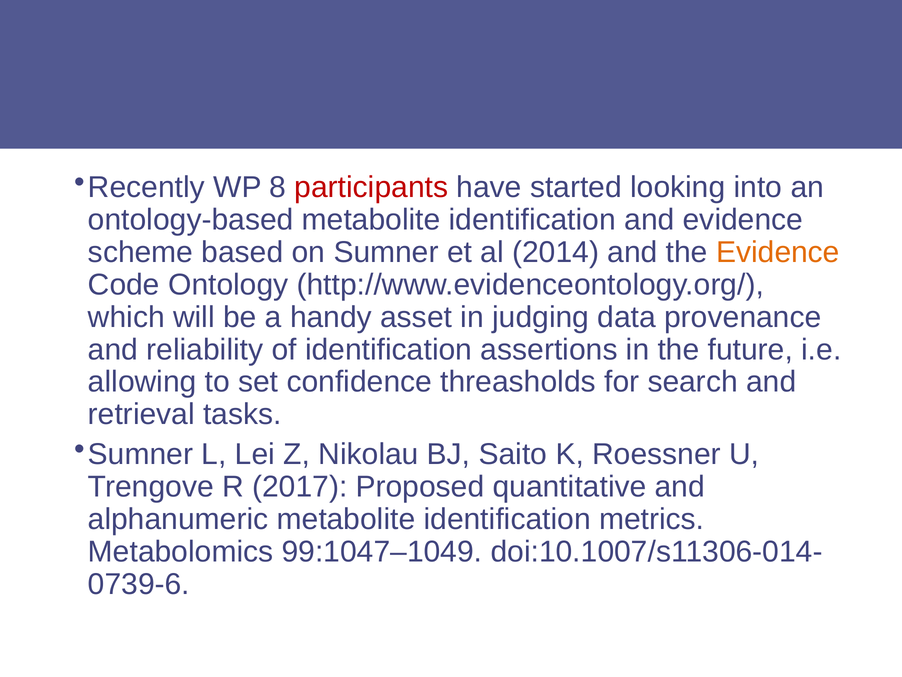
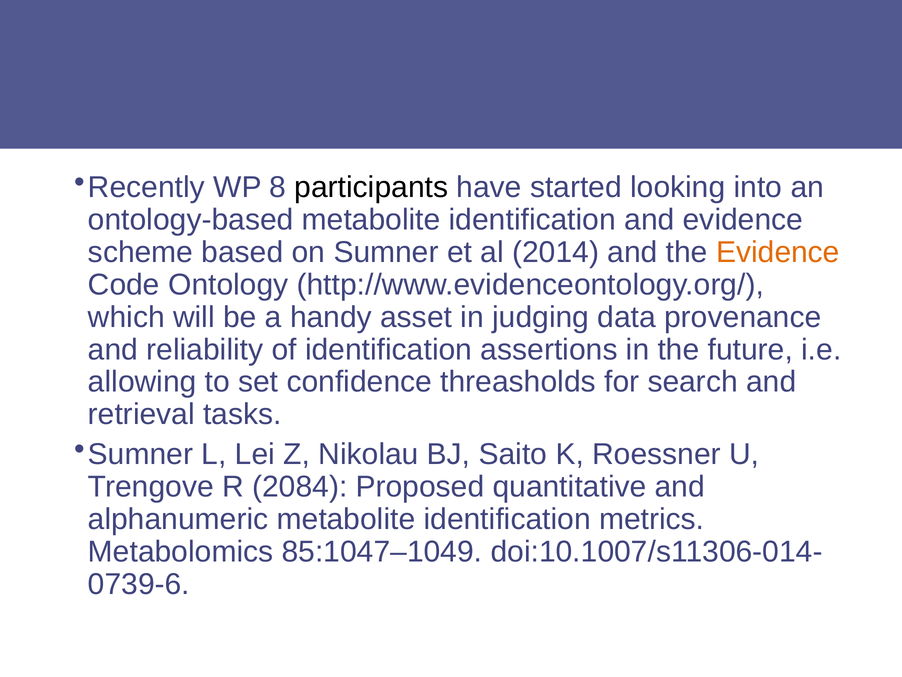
participants colour: red -> black
2017: 2017 -> 2084
99:1047–1049: 99:1047–1049 -> 85:1047–1049
